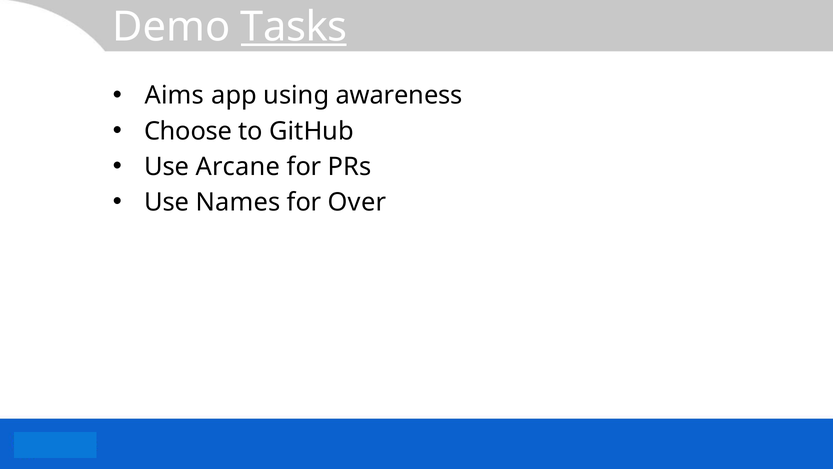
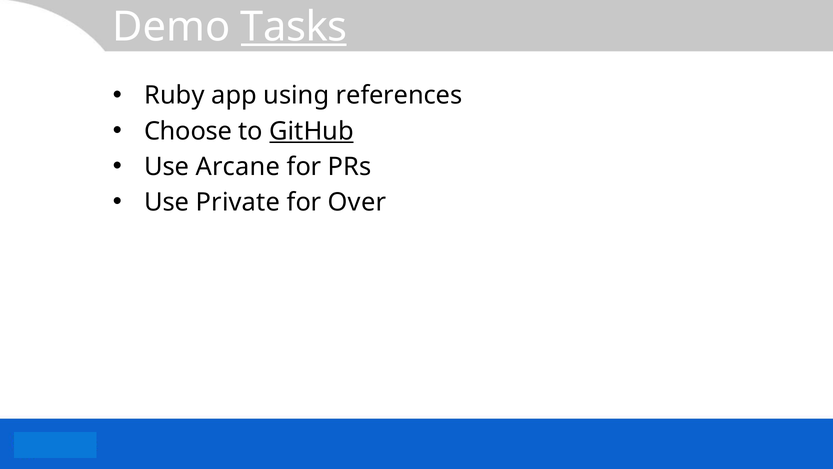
Aims: Aims -> Ruby
awareness: awareness -> references
GitHub underline: none -> present
Names: Names -> Private
